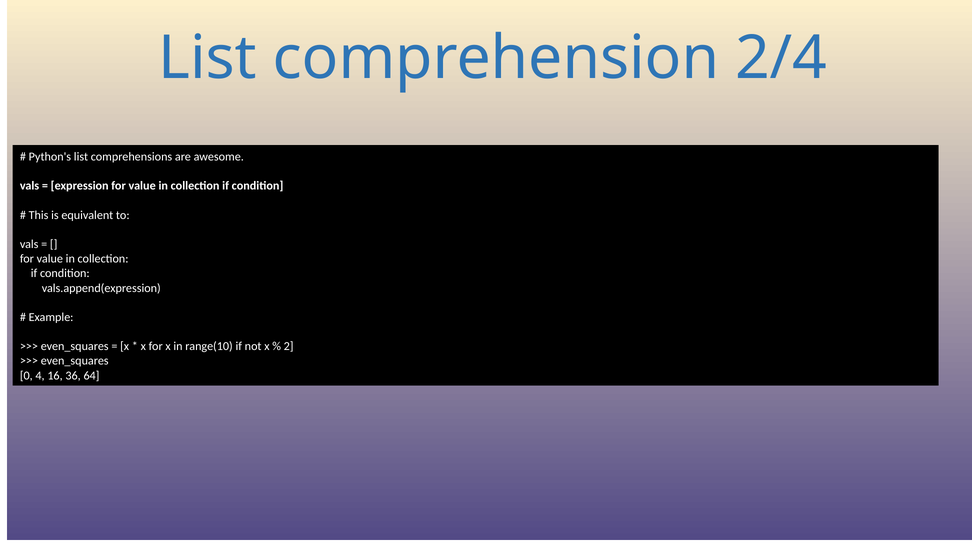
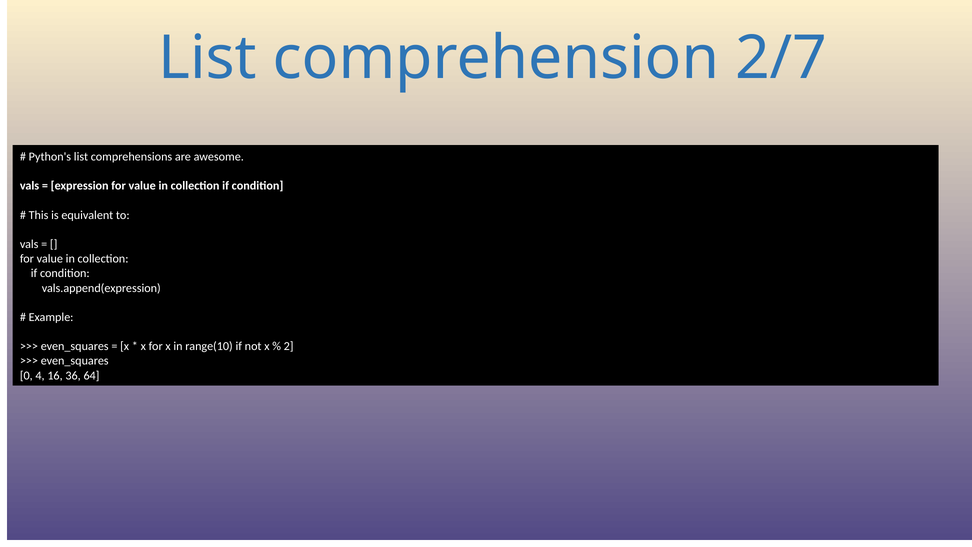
2/4: 2/4 -> 2/7
